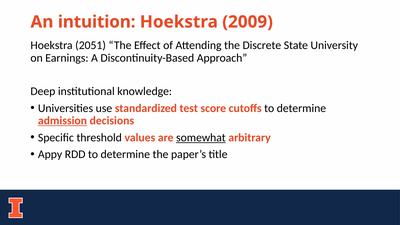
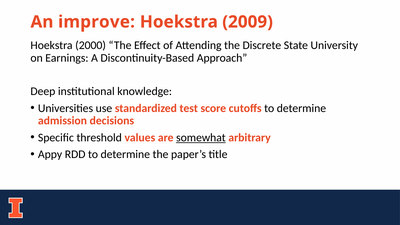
intuition: intuition -> improve
2051: 2051 -> 2000
admission underline: present -> none
